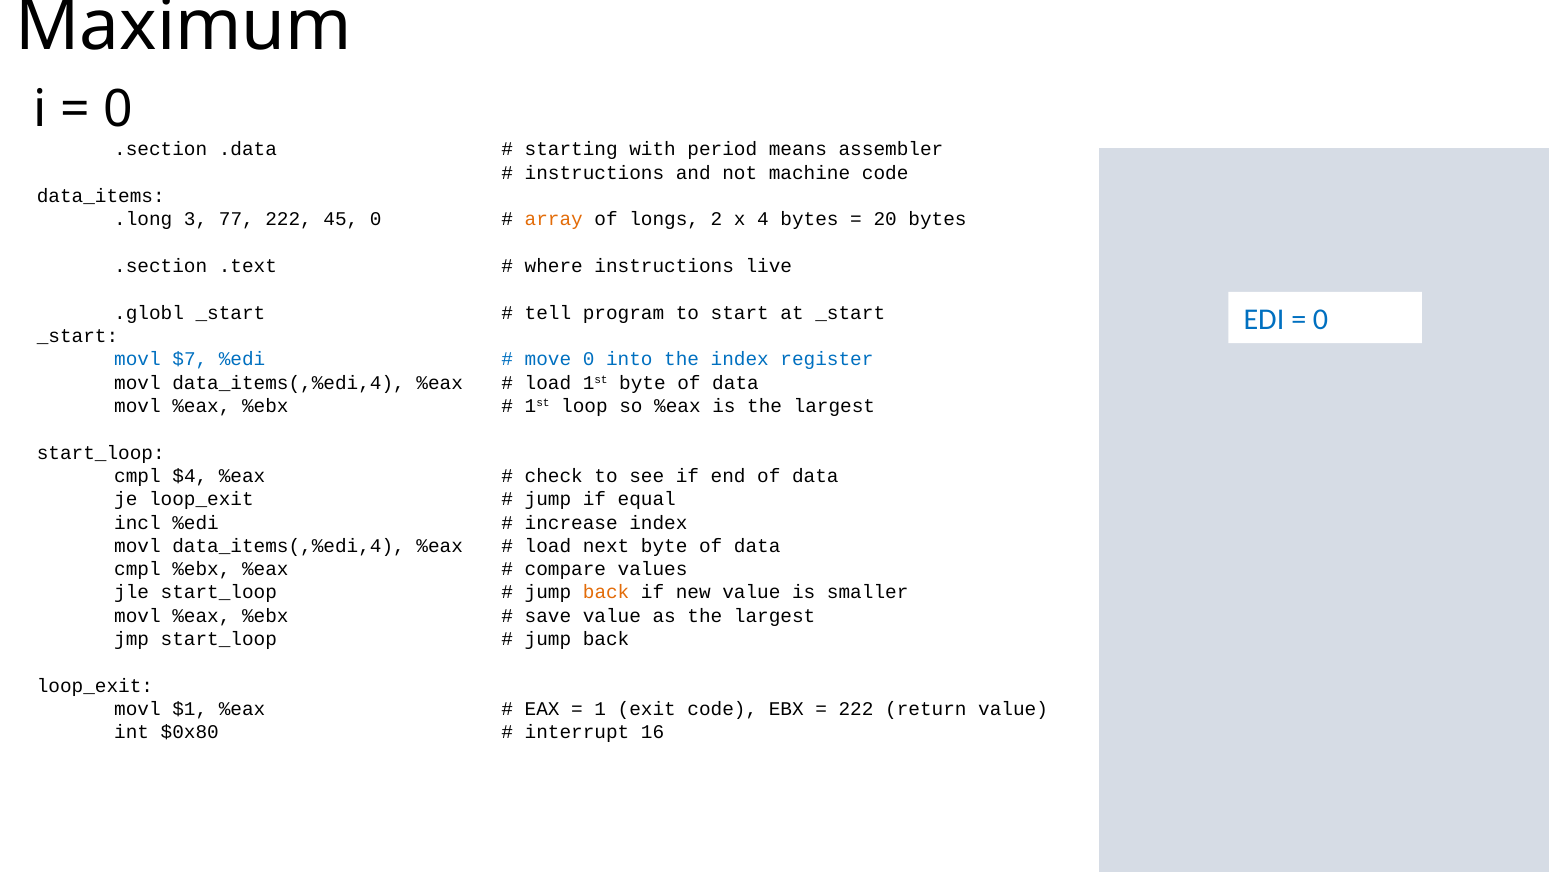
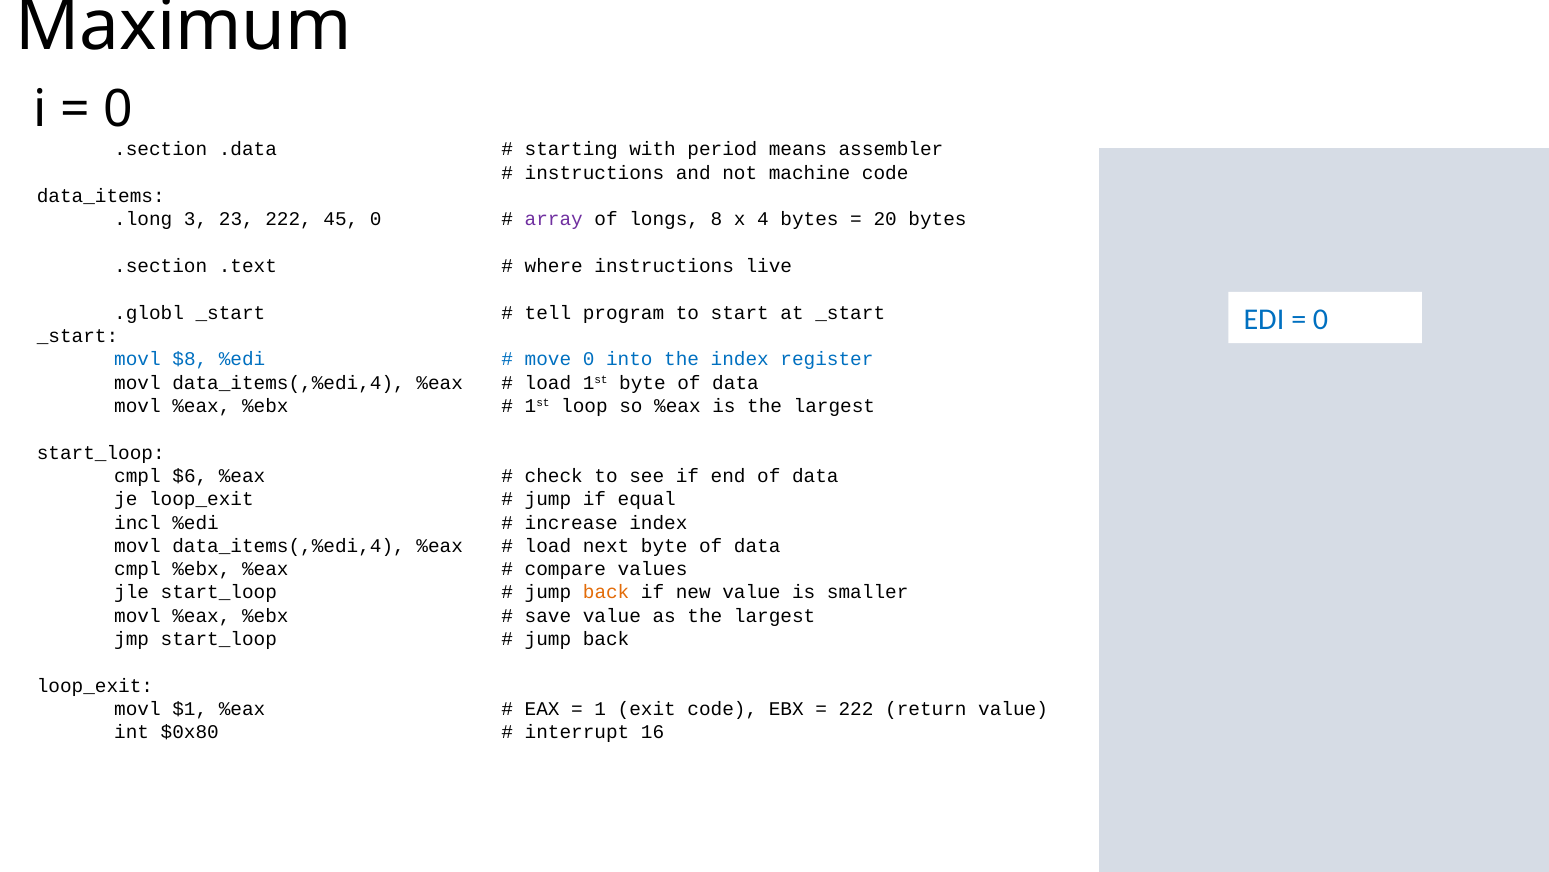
77: 77 -> 23
array colour: orange -> purple
2: 2 -> 8
$7: $7 -> $8
$4: $4 -> $6
